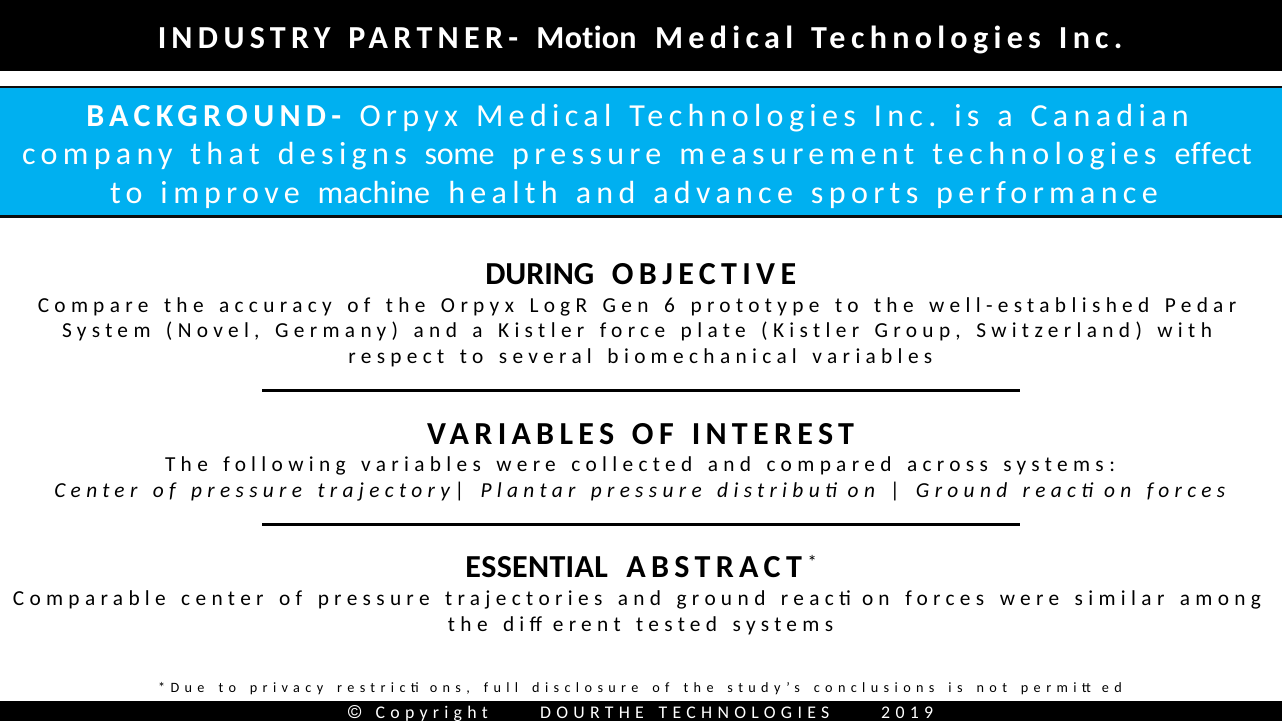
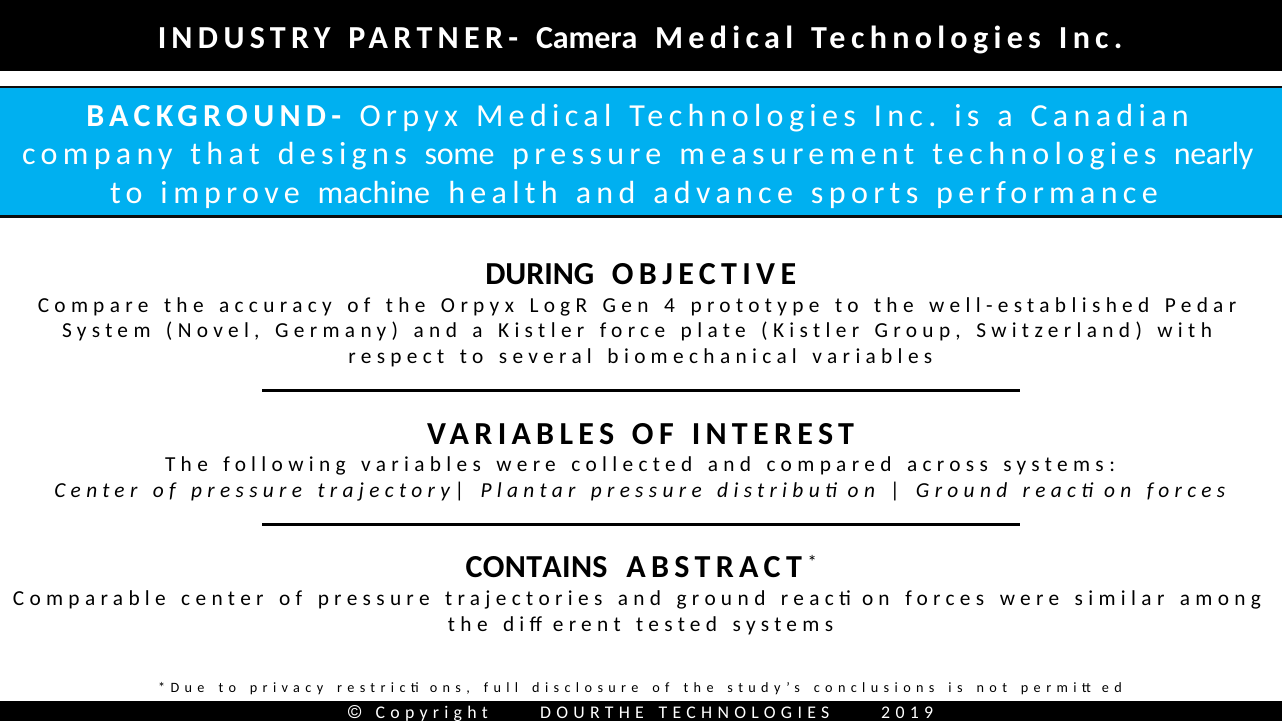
Motion: Motion -> Camera
effect: effect -> nearly
6: 6 -> 4
ESSENTIAL: ESSENTIAL -> CONTAINS
